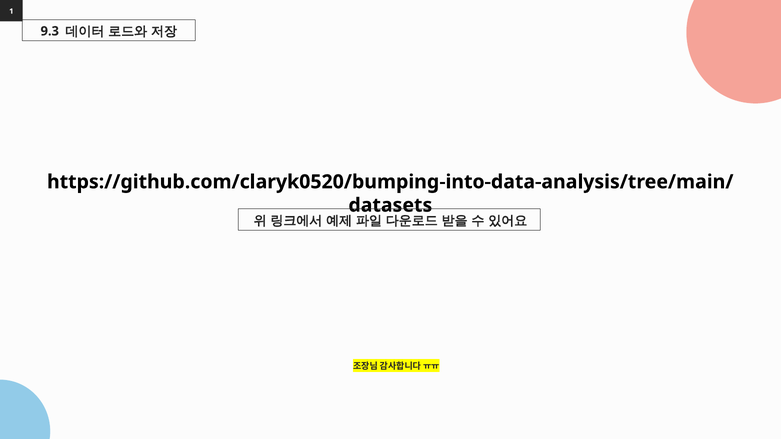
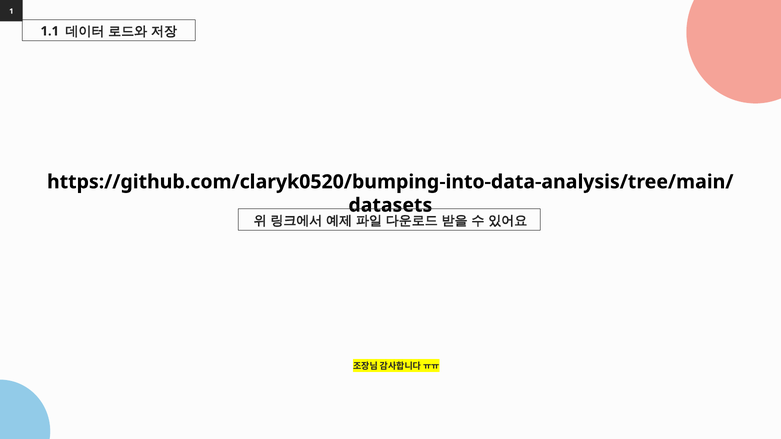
9.3: 9.3 -> 1.1
